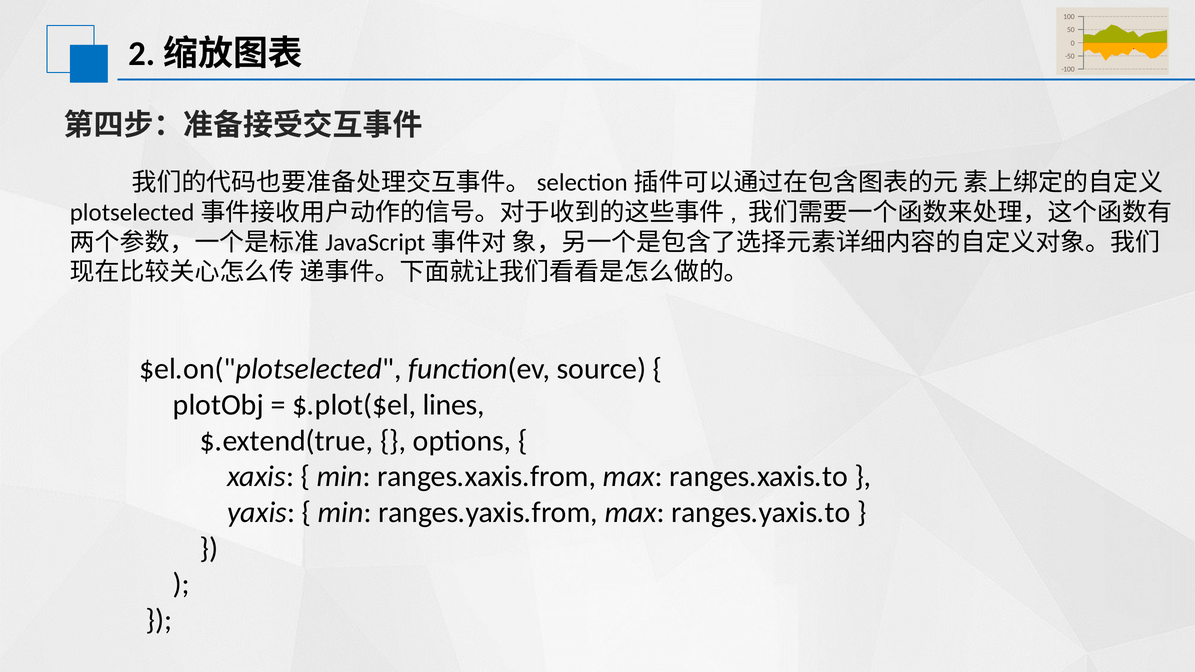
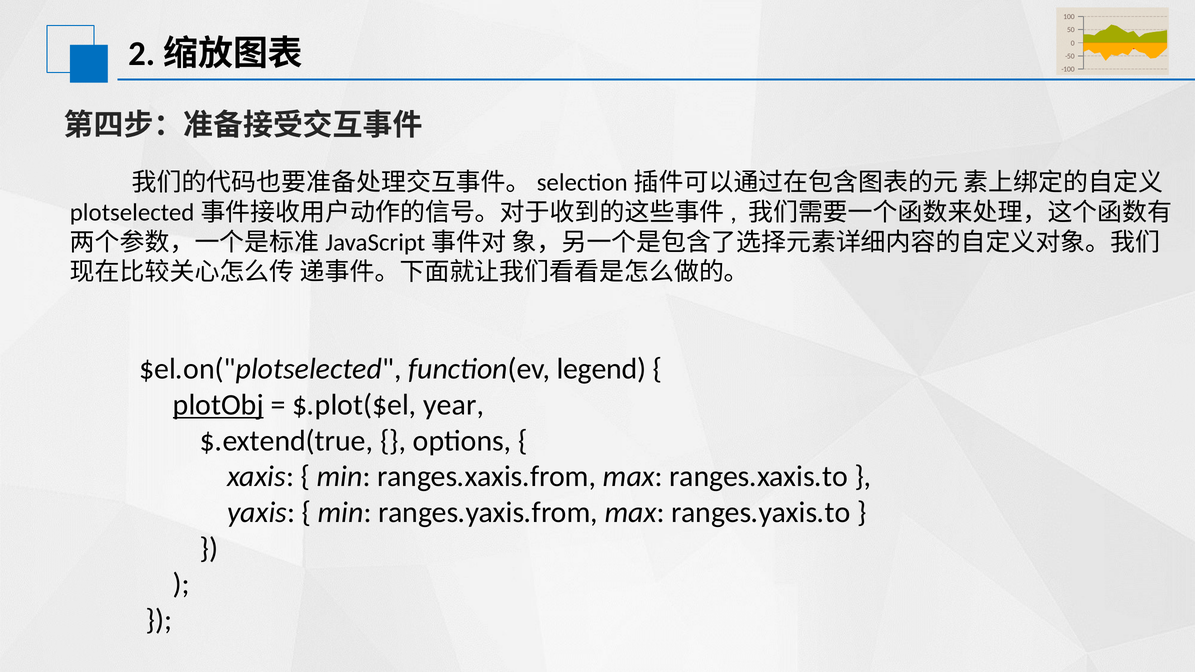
source: source -> legend
plotObj underline: none -> present
lines: lines -> year
